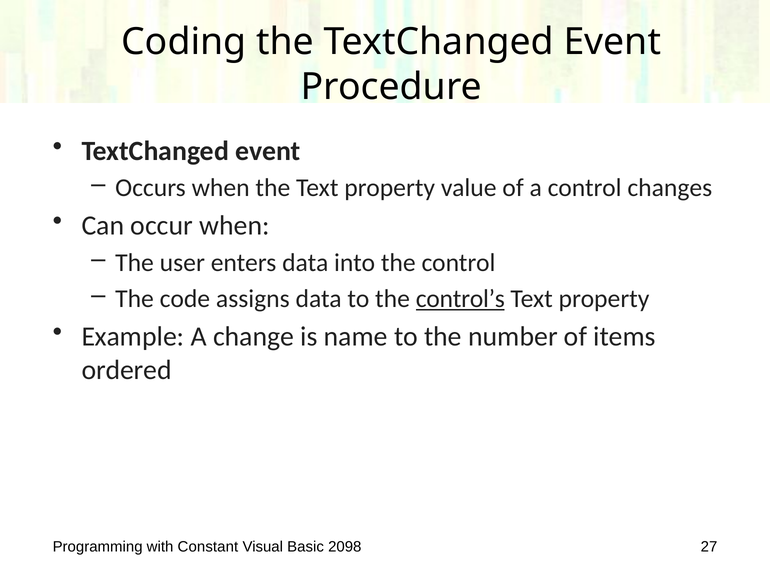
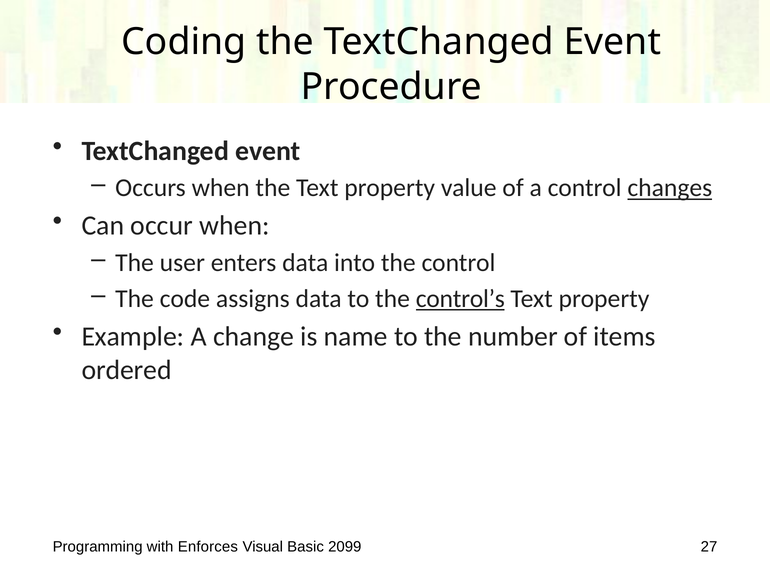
changes underline: none -> present
Constant: Constant -> Enforces
2098: 2098 -> 2099
